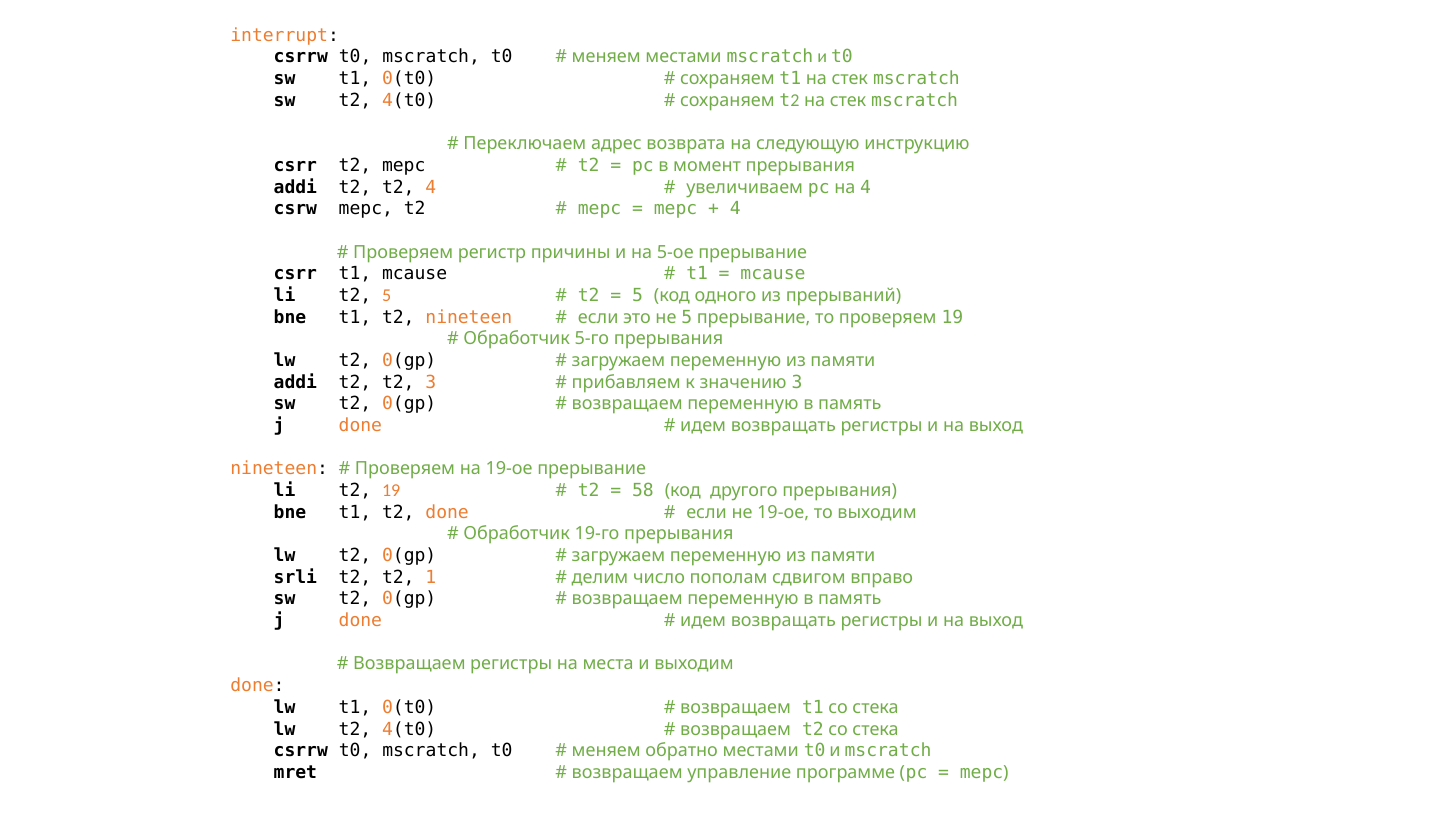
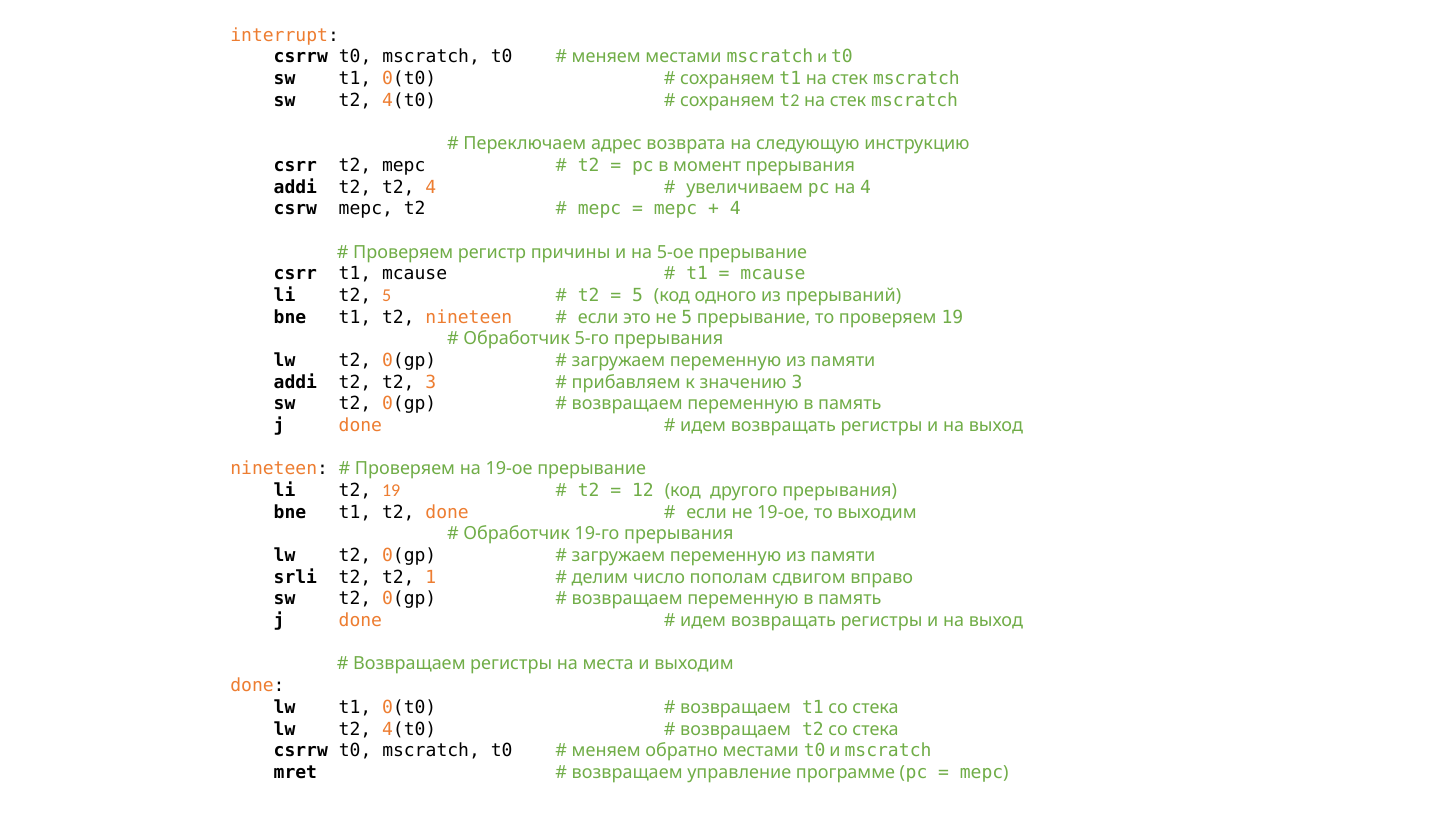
58: 58 -> 12
